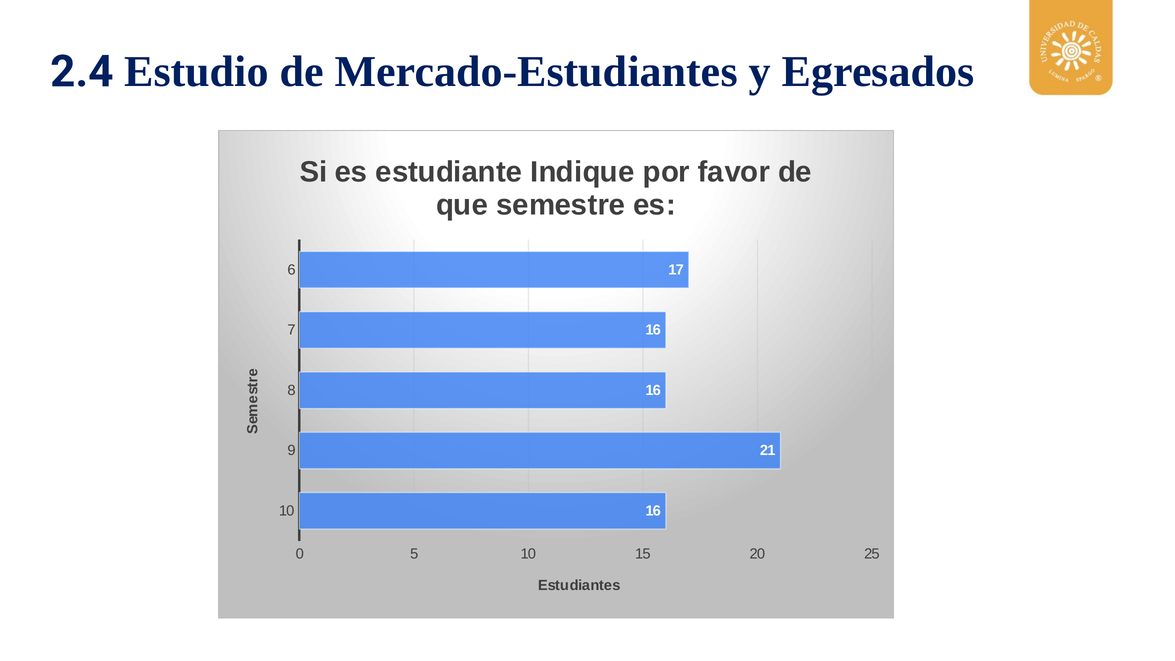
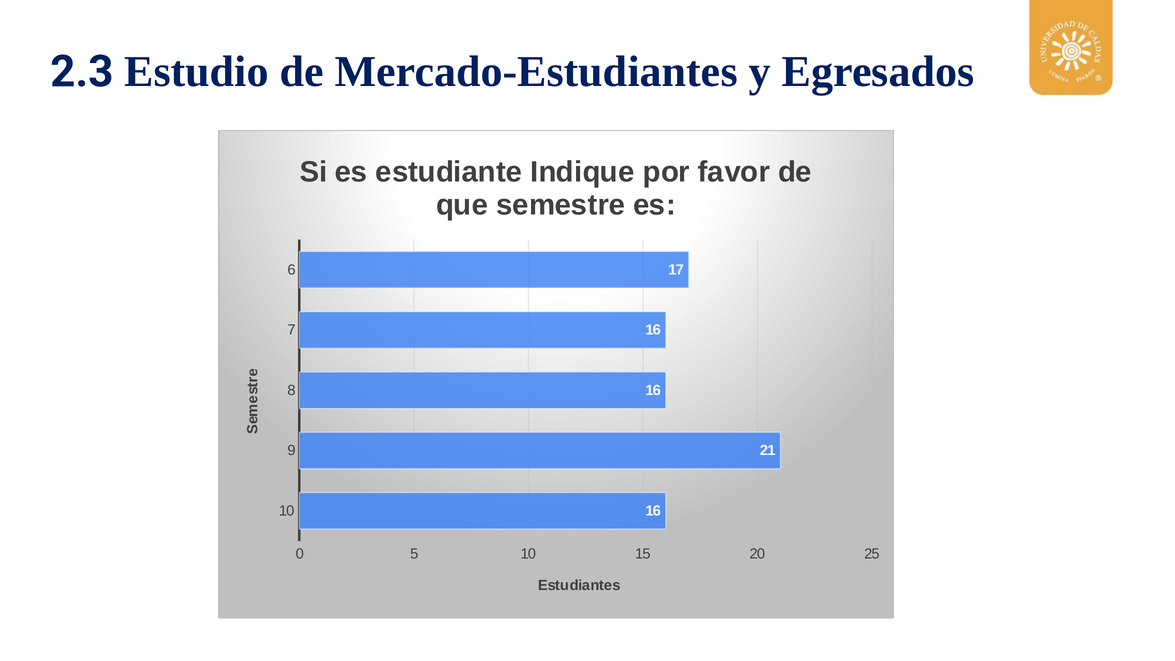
2.4: 2.4 -> 2.3
